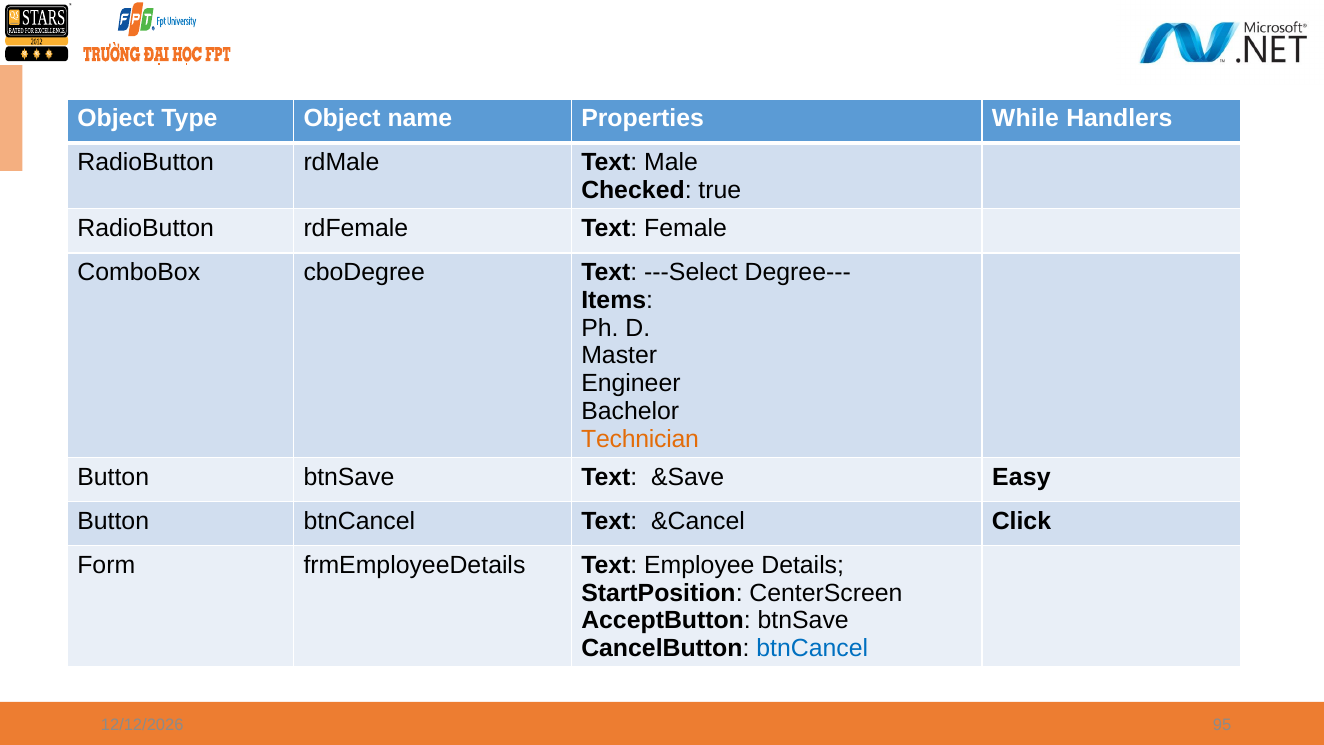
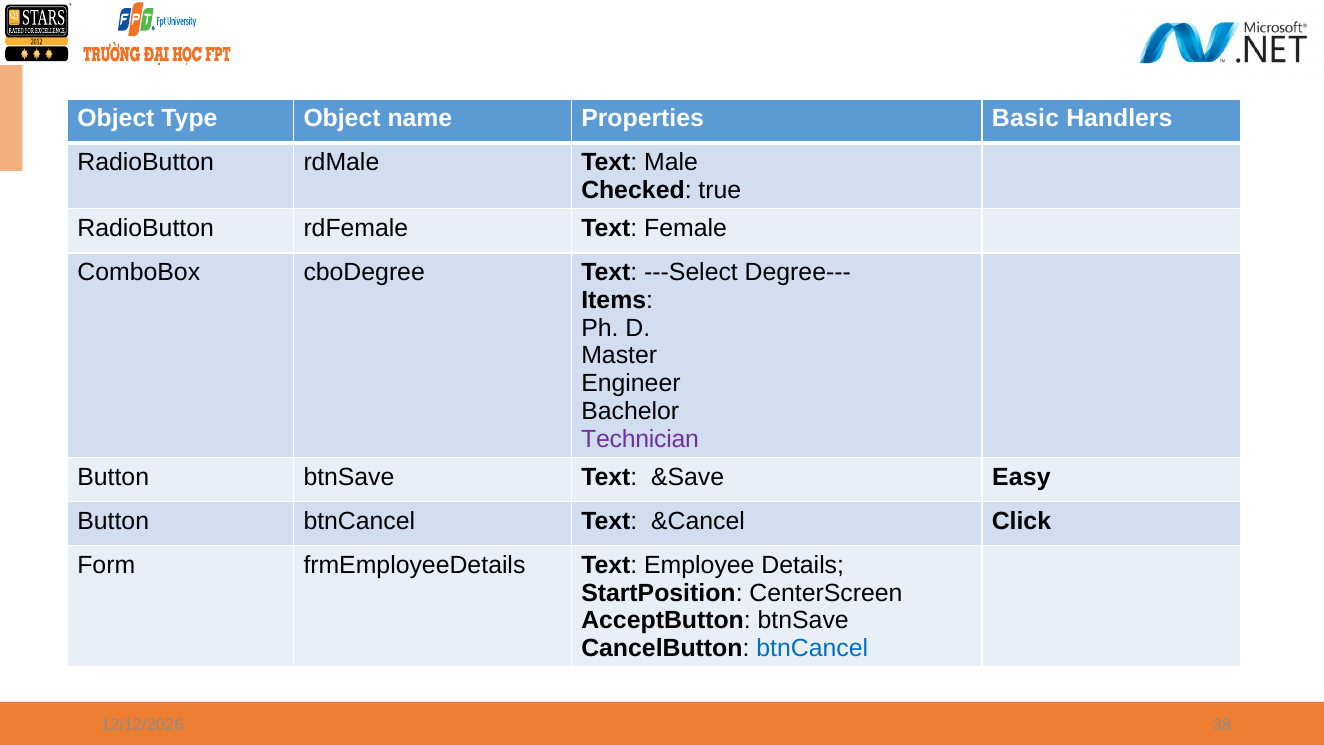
While: While -> Basic
Technician colour: orange -> purple
95: 95 -> 38
